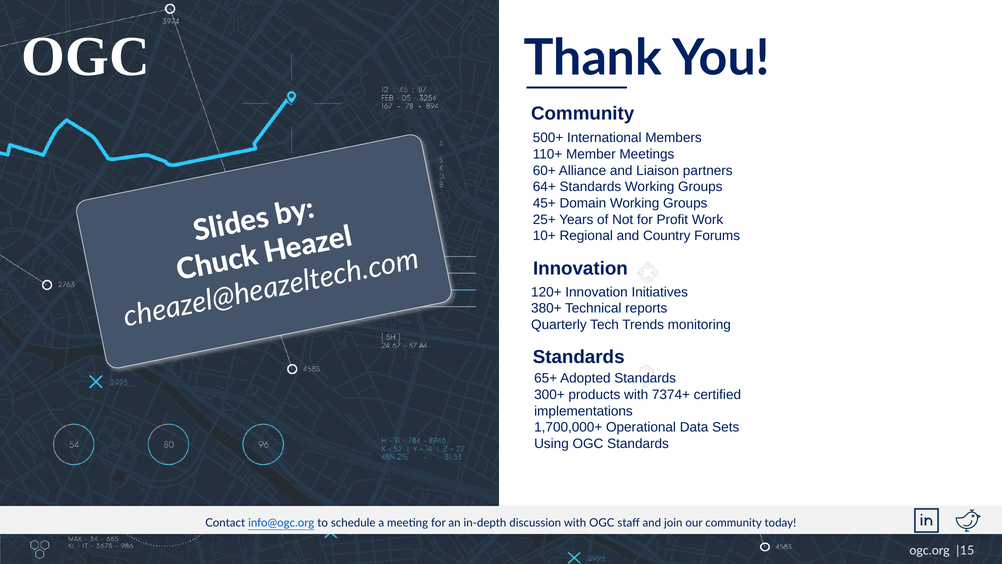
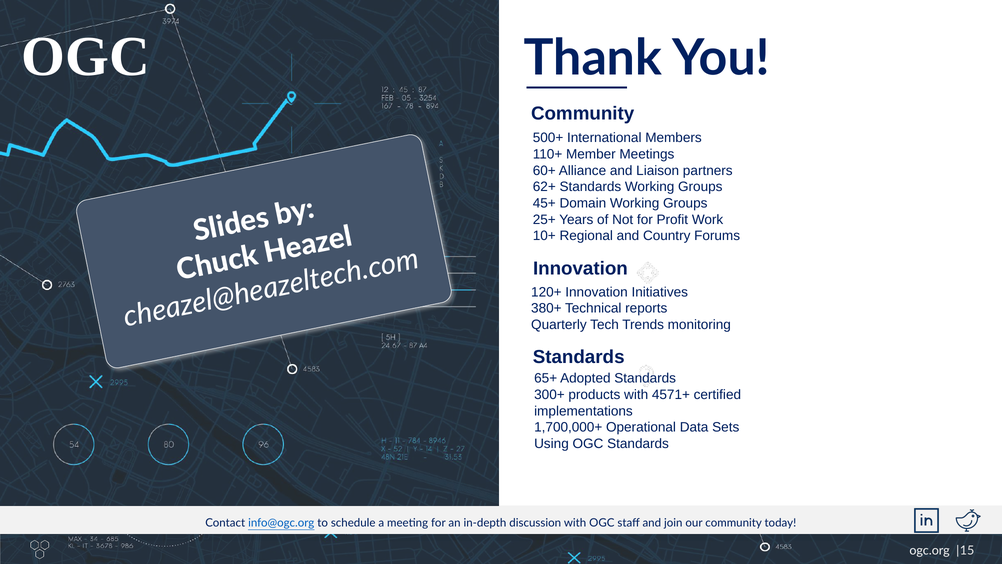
64+: 64+ -> 62+
7374+: 7374+ -> 4571+
